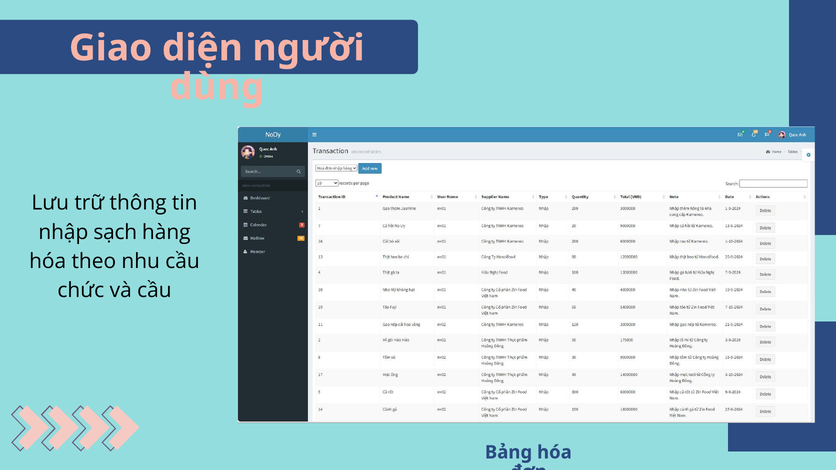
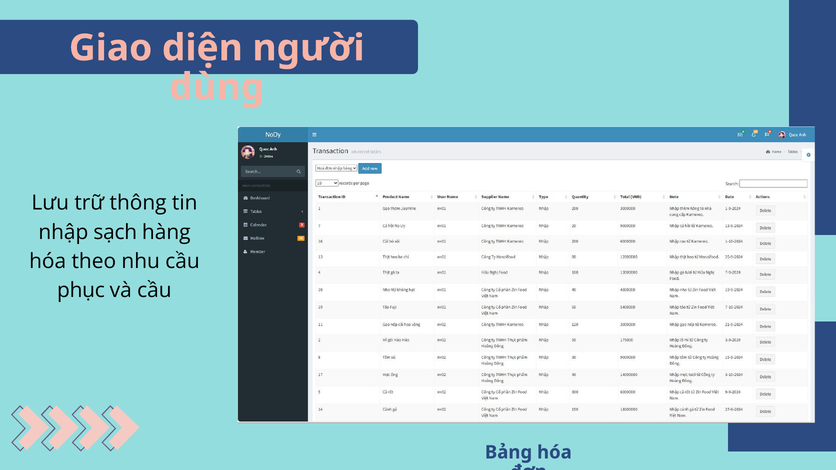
chức: chức -> phục
